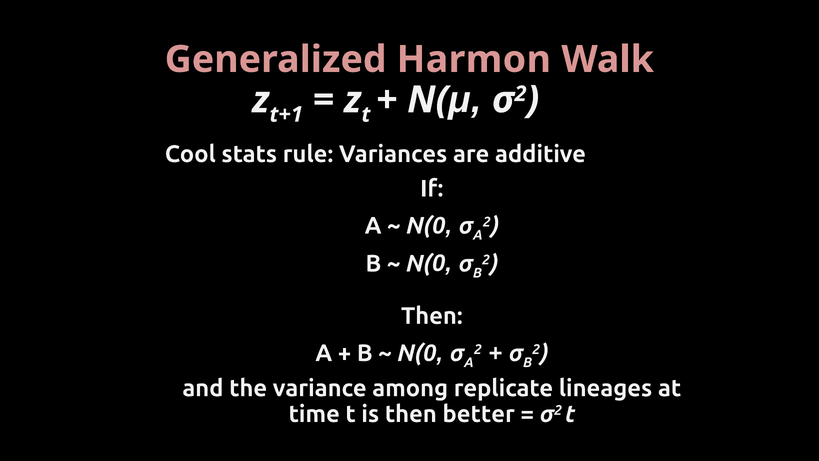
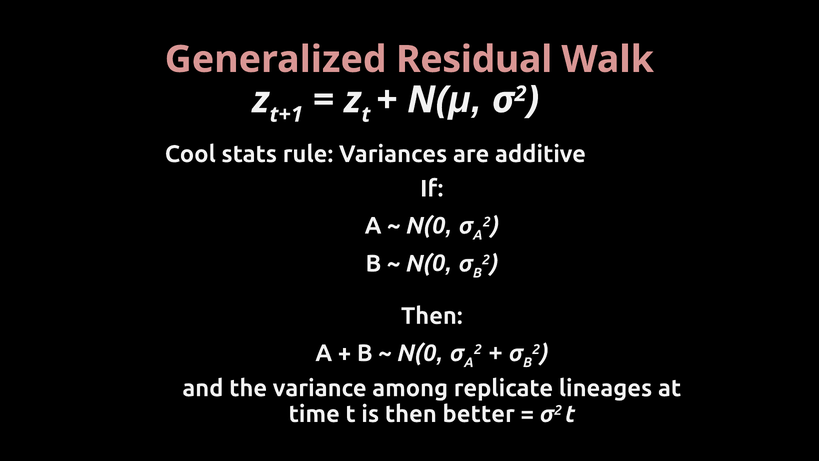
Harmon: Harmon -> Residual
